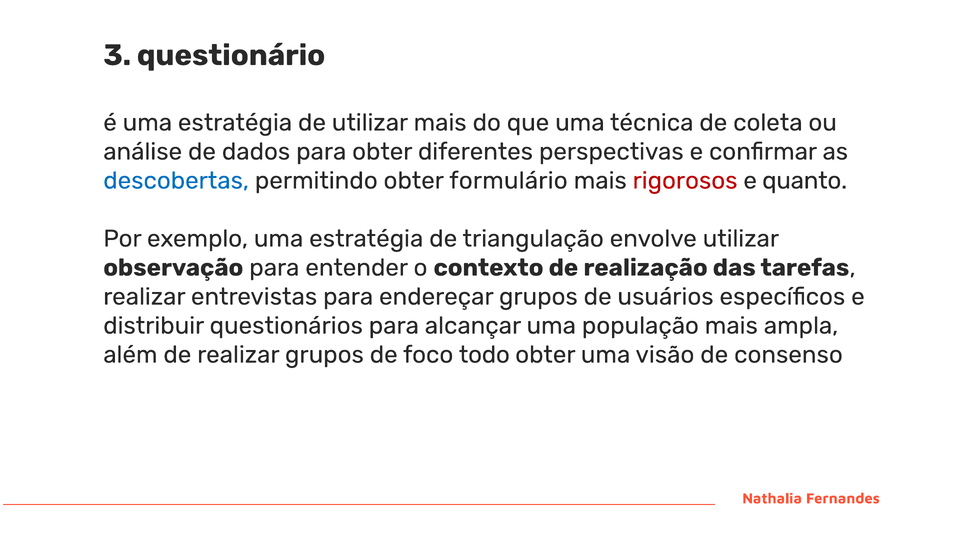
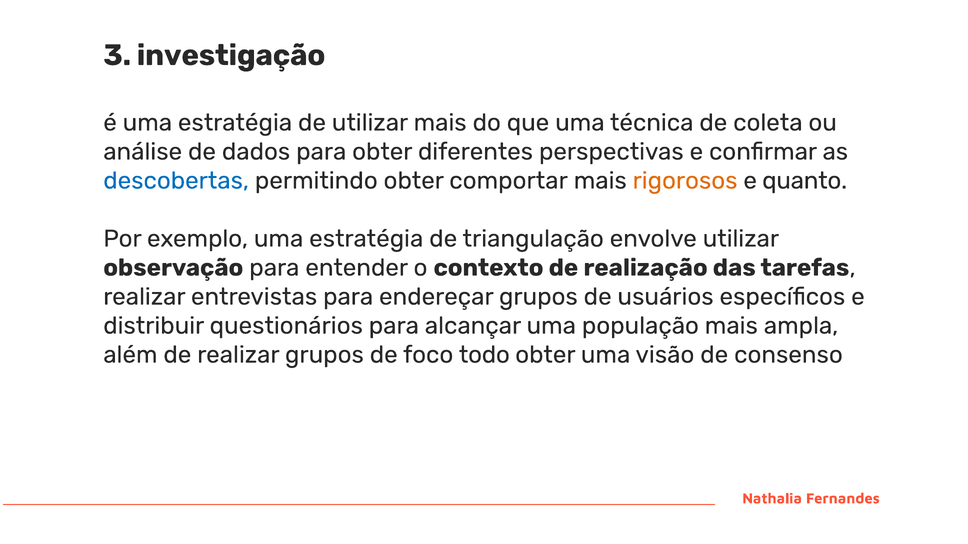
questionário: questionário -> investigação
formulário: formulário -> comportar
rigorosos colour: red -> orange
